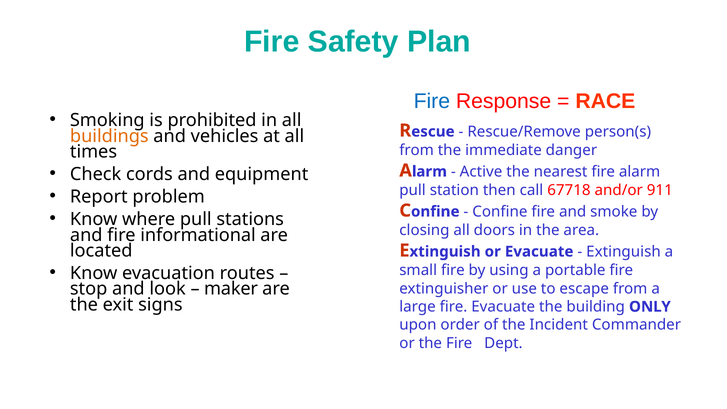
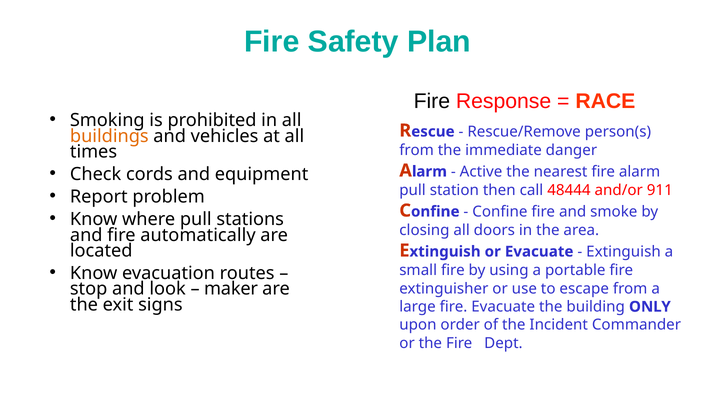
Fire at (432, 101) colour: blue -> black
67718: 67718 -> 48444
informational: informational -> automatically
